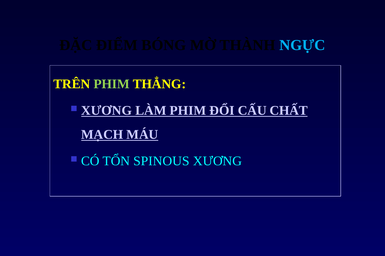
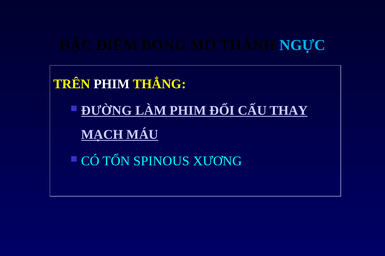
PHIM at (112, 84) colour: light green -> white
XƯƠNG at (107, 111): XƯƠNG -> ĐƯỜNG
CHẤT: CHẤT -> THAY
